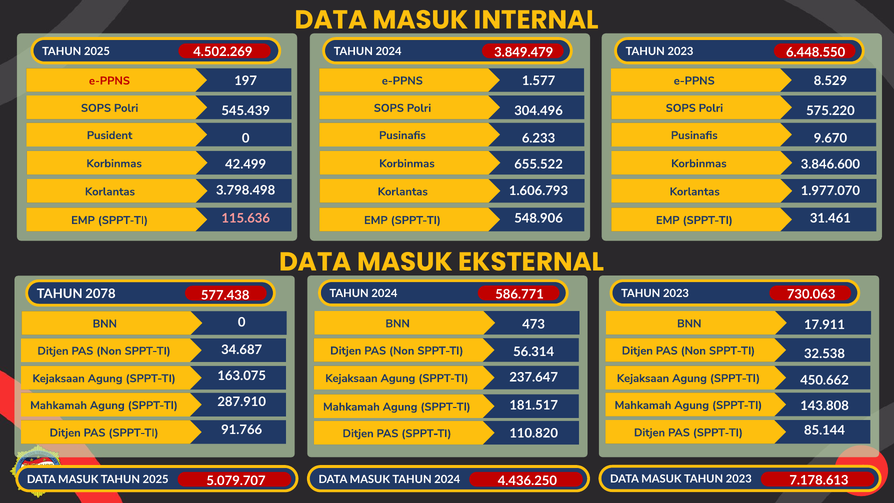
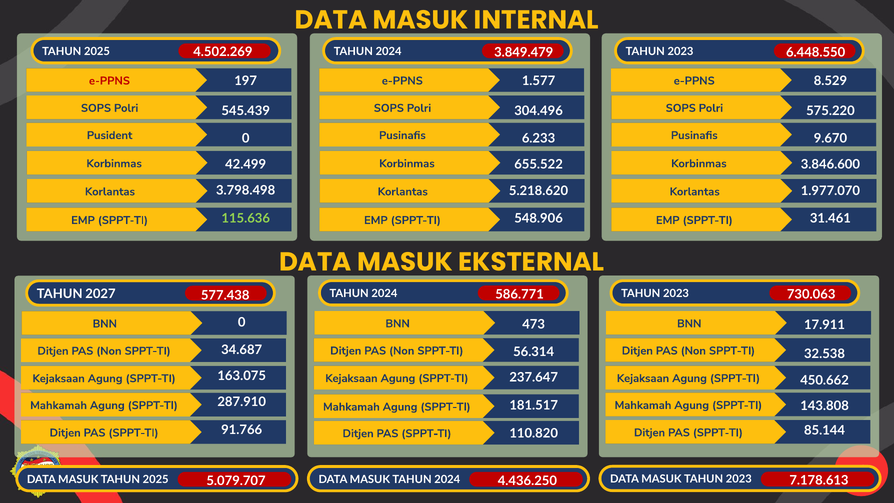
1.606.793: 1.606.793 -> 5.218.620
115.636 colour: pink -> light green
2078: 2078 -> 2027
